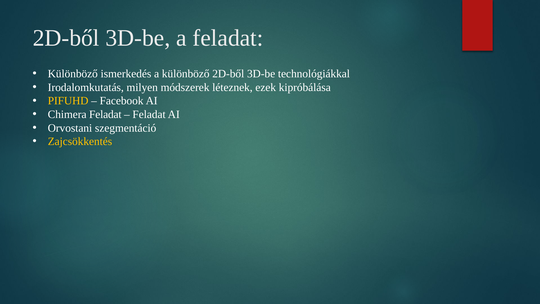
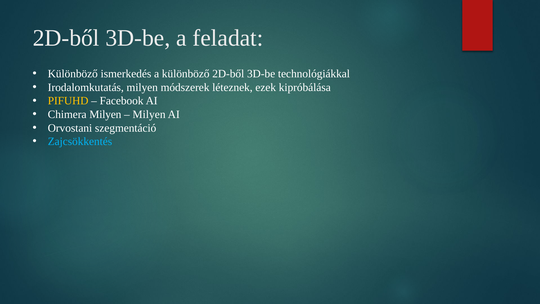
Chimera Feladat: Feladat -> Milyen
Feladat at (149, 114): Feladat -> Milyen
Zajcsökkentés colour: yellow -> light blue
